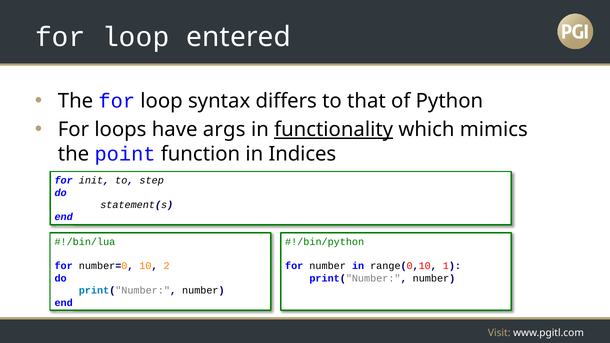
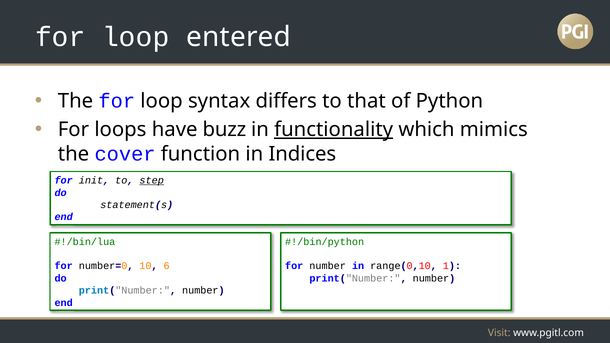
args: args -> buzz
point: point -> cover
step underline: none -> present
2: 2 -> 6
